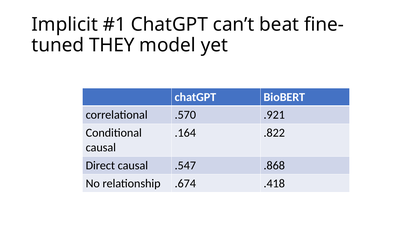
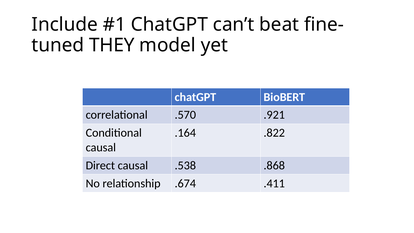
Implicit: Implicit -> Include
.547: .547 -> .538
.418: .418 -> .411
